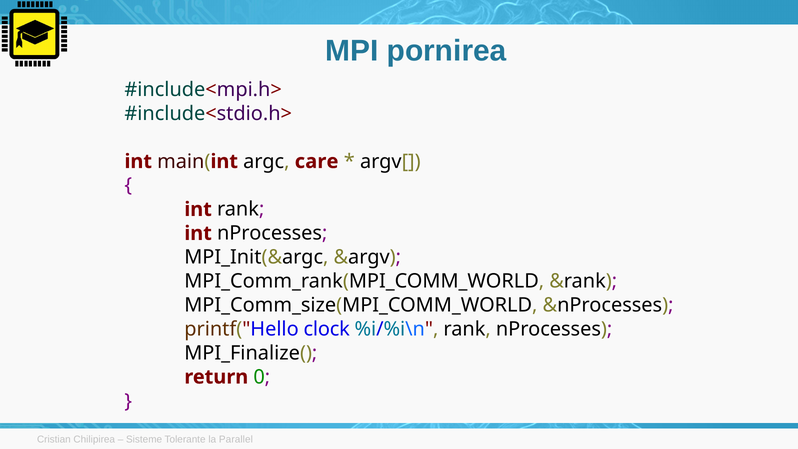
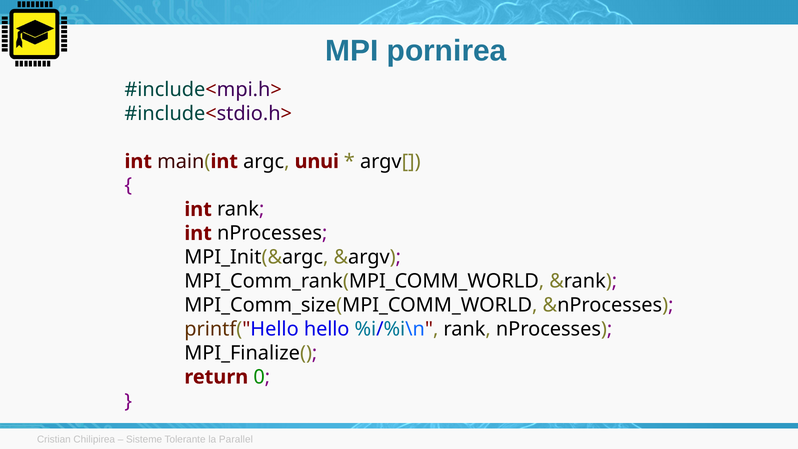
care: care -> unui
clock: clock -> hello
